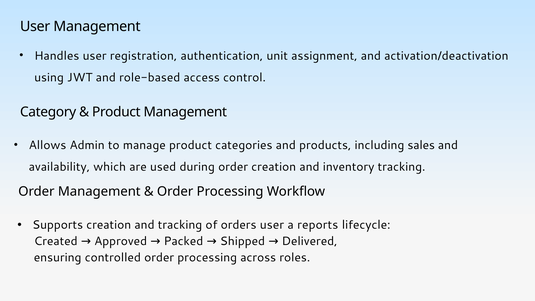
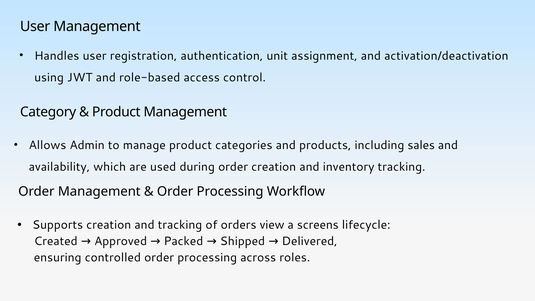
orders user: user -> view
reports: reports -> screens
